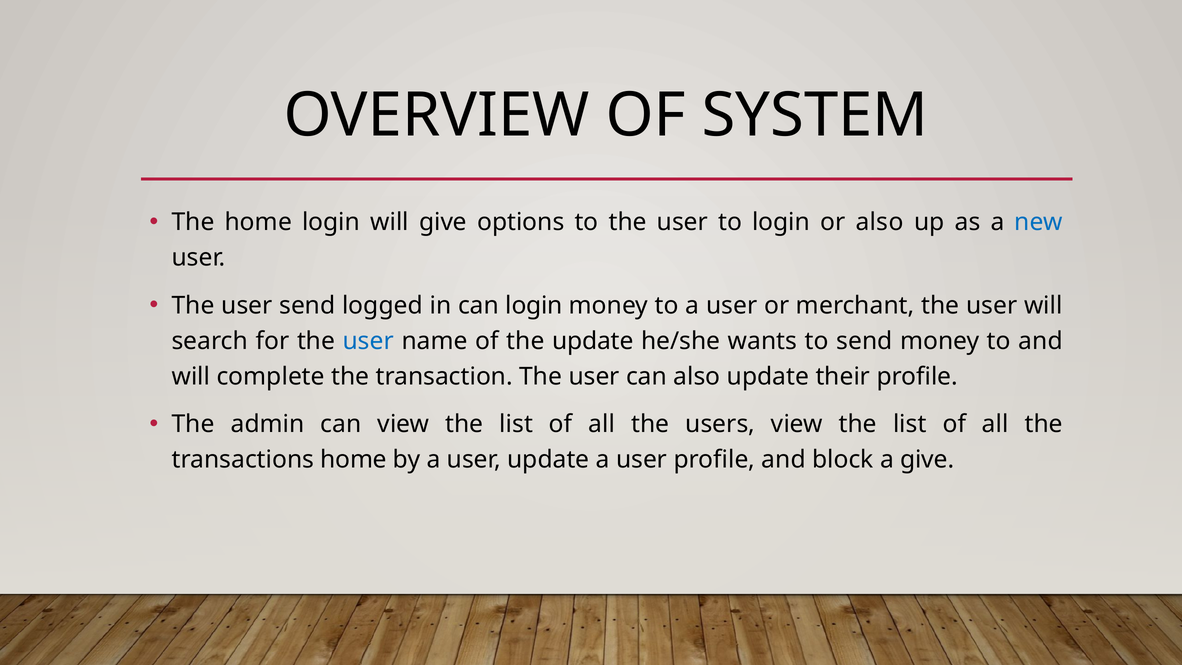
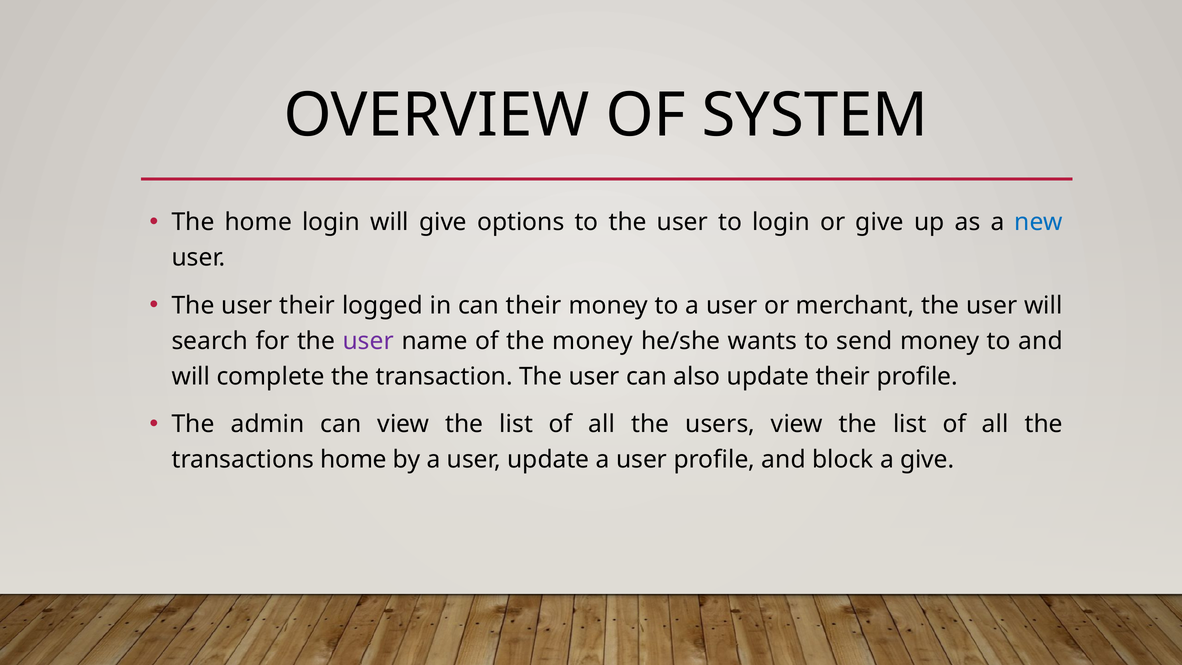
or also: also -> give
user send: send -> their
can login: login -> their
user at (368, 341) colour: blue -> purple
the update: update -> money
